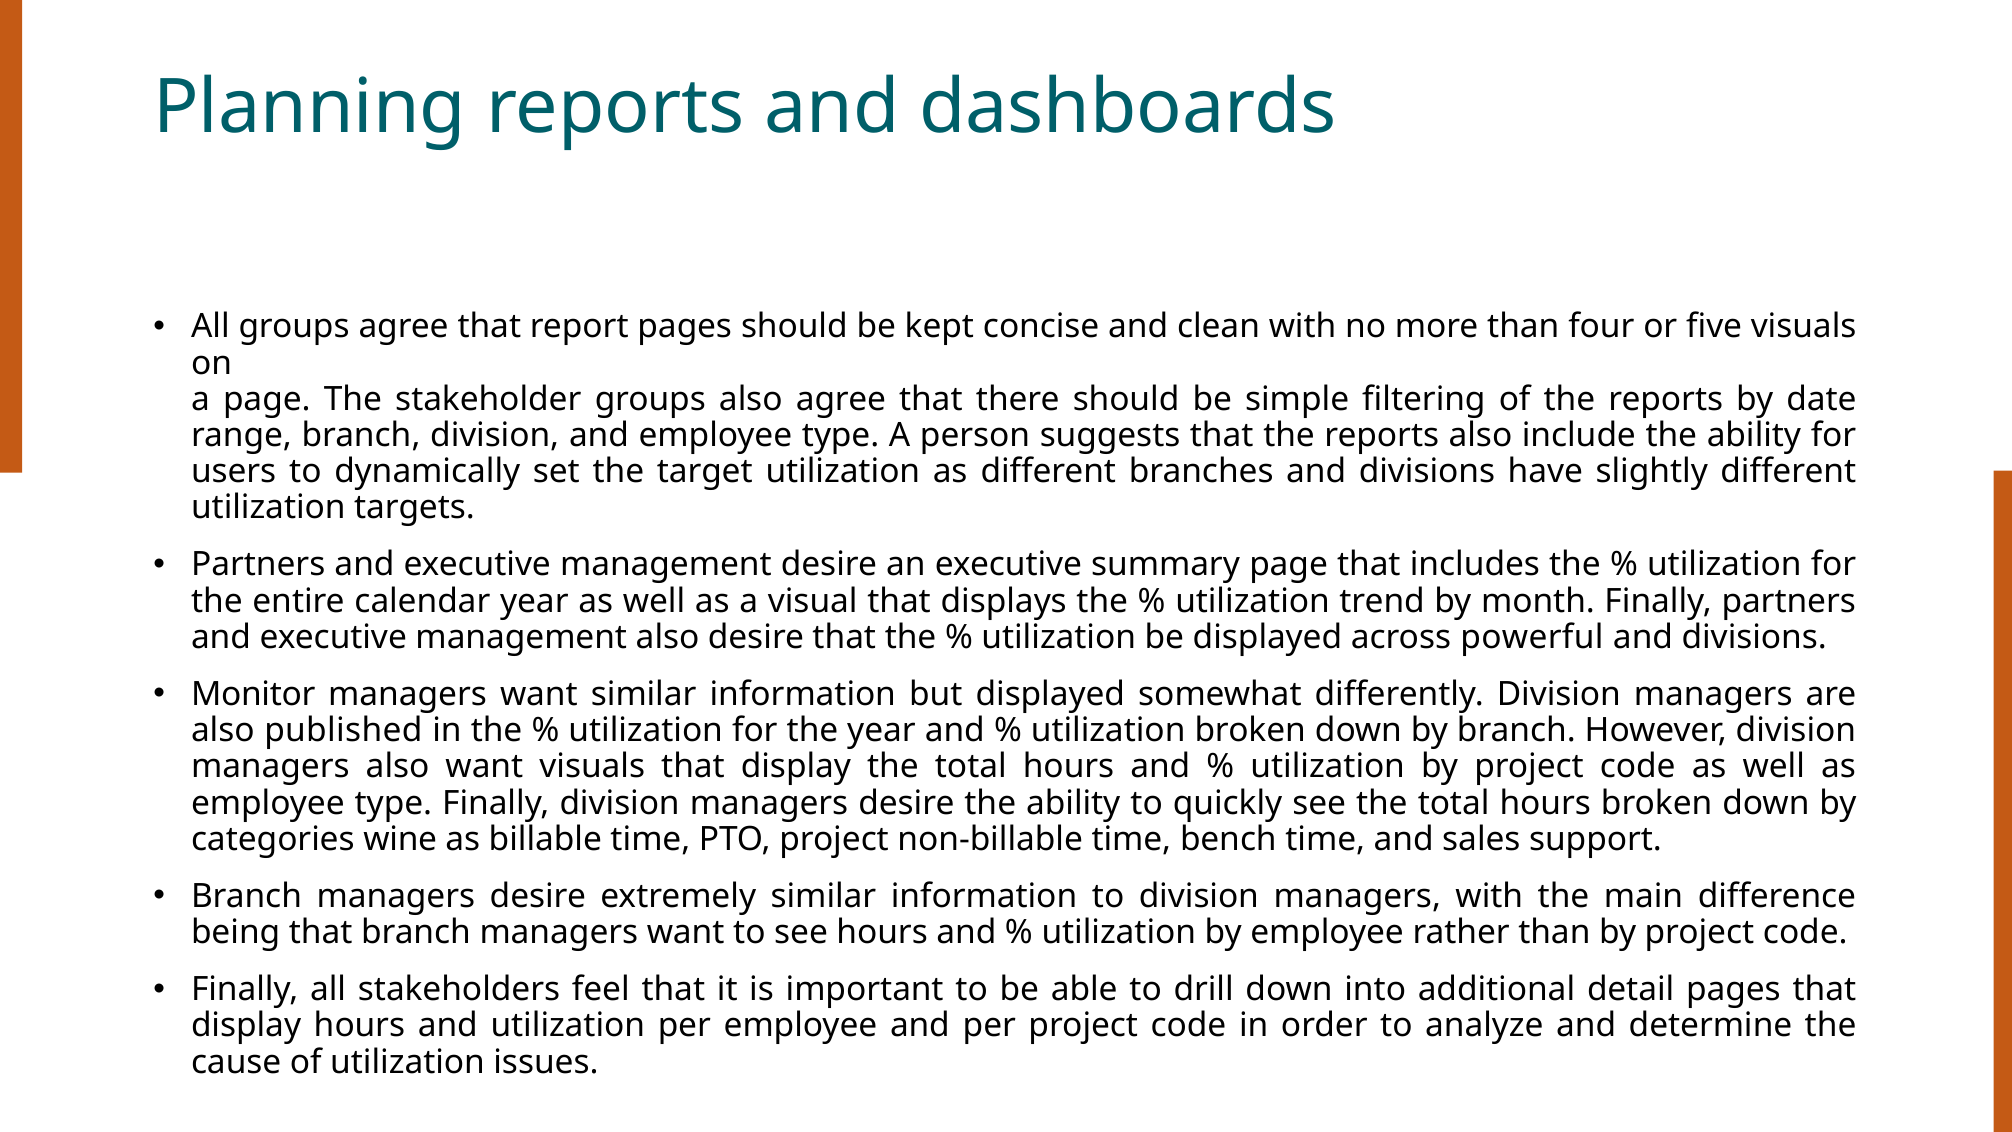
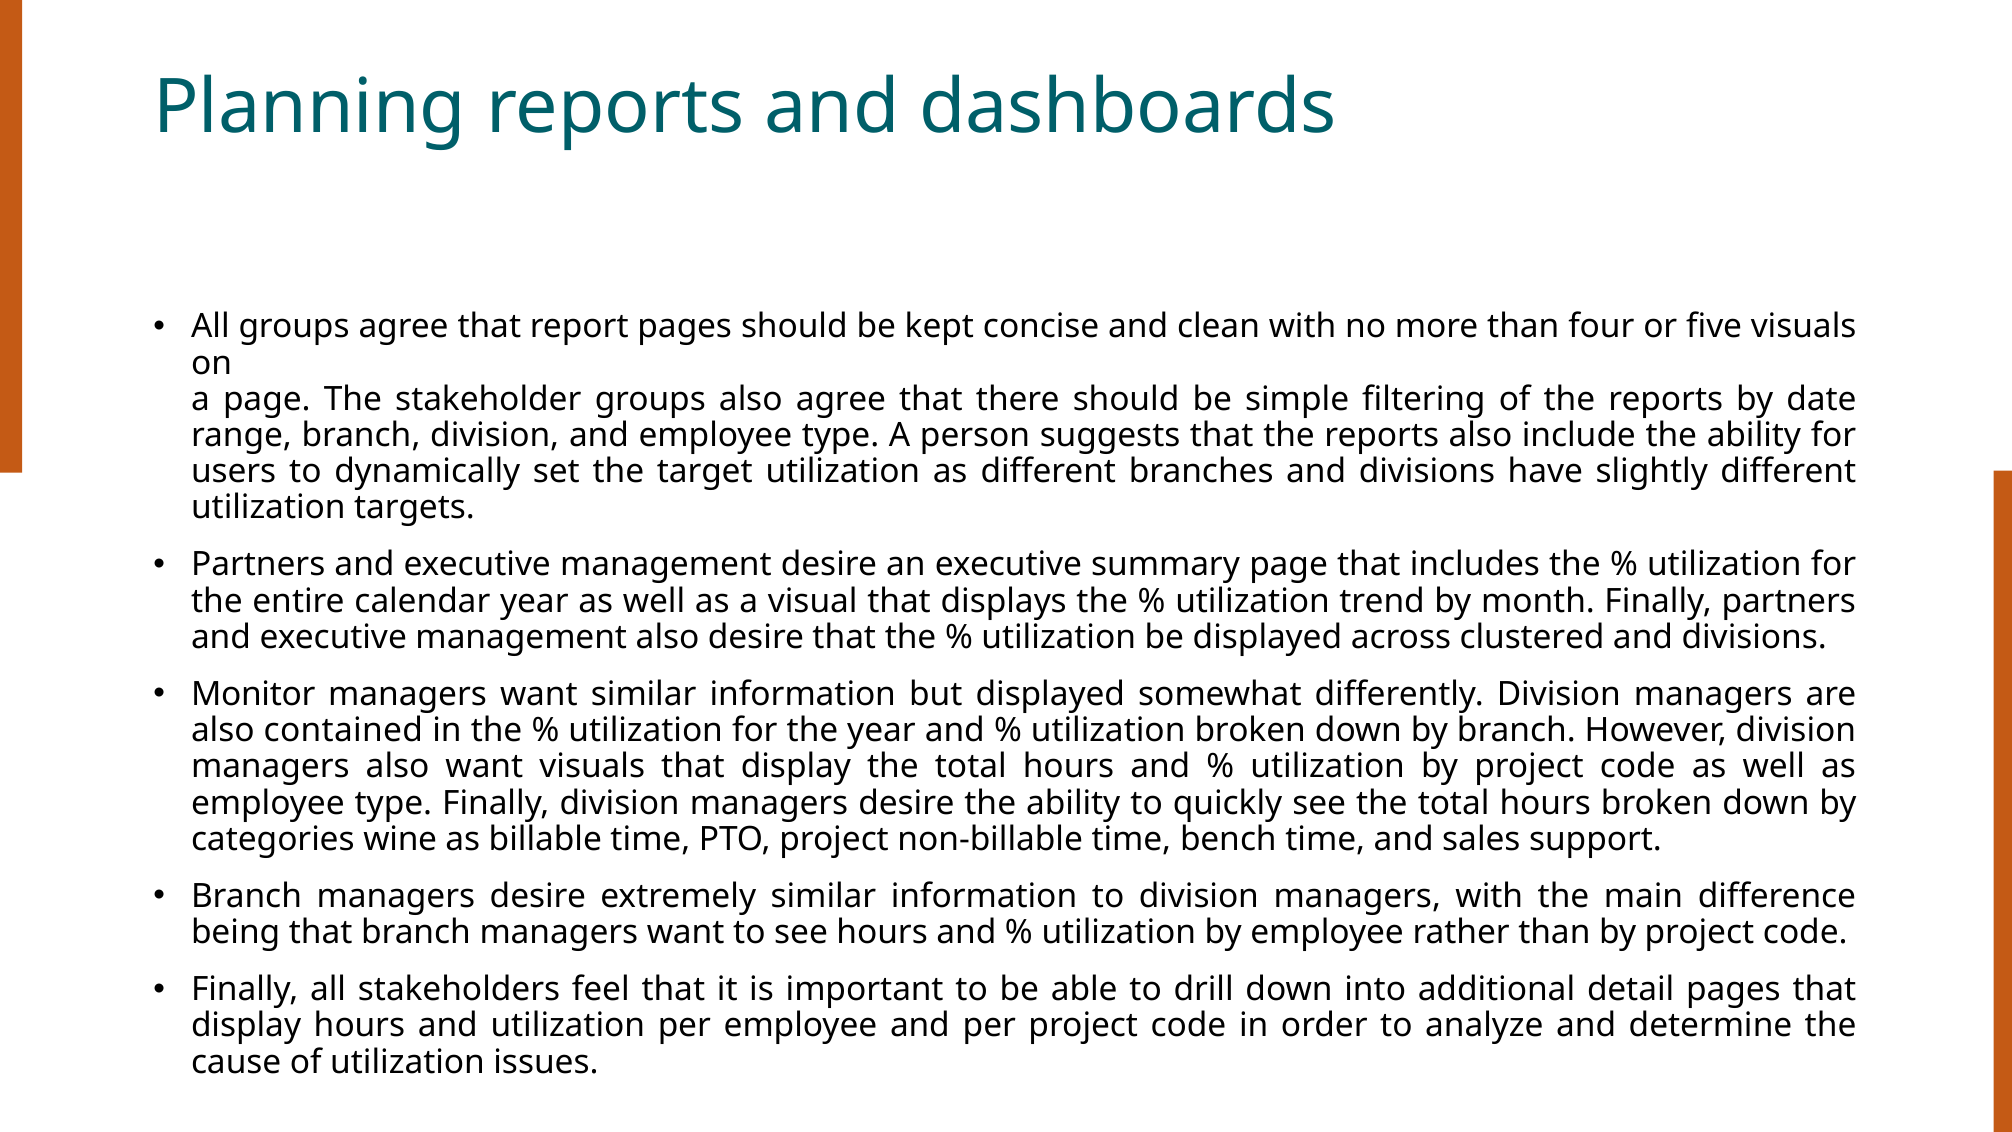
powerful: powerful -> clustered
published: published -> contained
